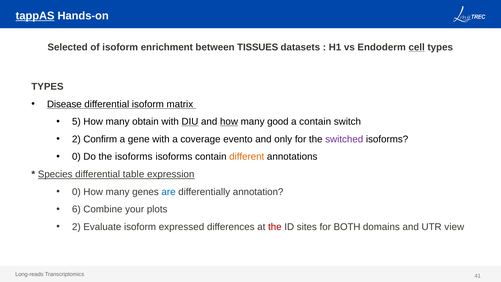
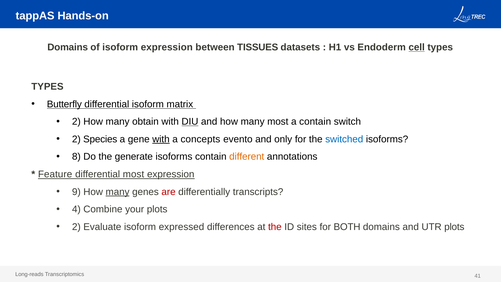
tappAS underline: present -> none
Selected at (68, 47): Selected -> Domains
isoform enrichment: enrichment -> expression
Disease: Disease -> Butterfly
5 at (76, 122): 5 -> 2
how at (229, 122) underline: present -> none
many good: good -> most
Confirm: Confirm -> Species
with at (161, 139) underline: none -> present
coverage: coverage -> concepts
switched colour: purple -> blue
0 at (76, 157): 0 -> 8
the isoforms: isoforms -> generate
Species: Species -> Feature
differential table: table -> most
0 at (76, 192): 0 -> 9
many at (118, 192) underline: none -> present
are colour: blue -> red
annotation: annotation -> transcripts
6: 6 -> 4
UTR view: view -> plots
